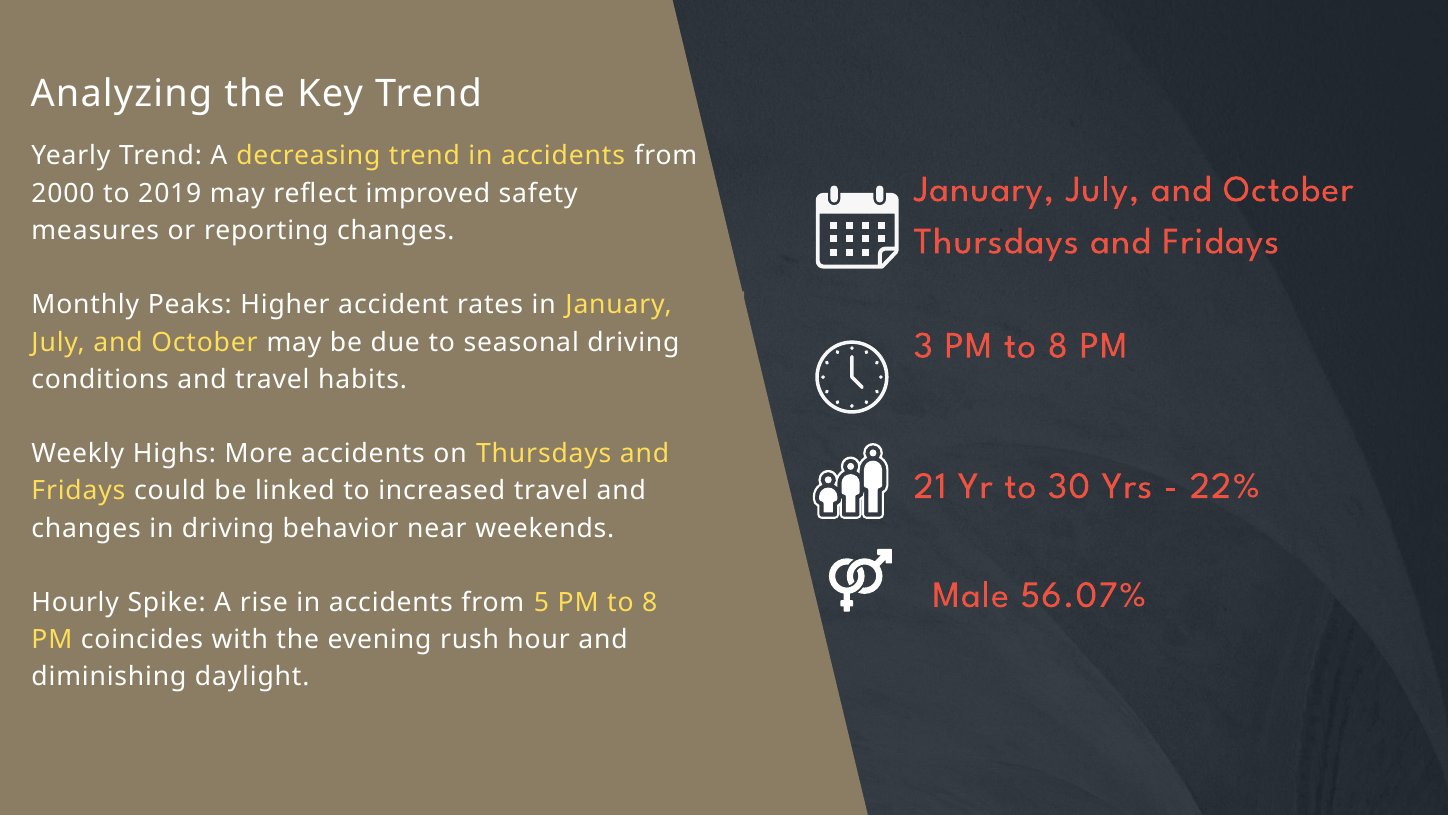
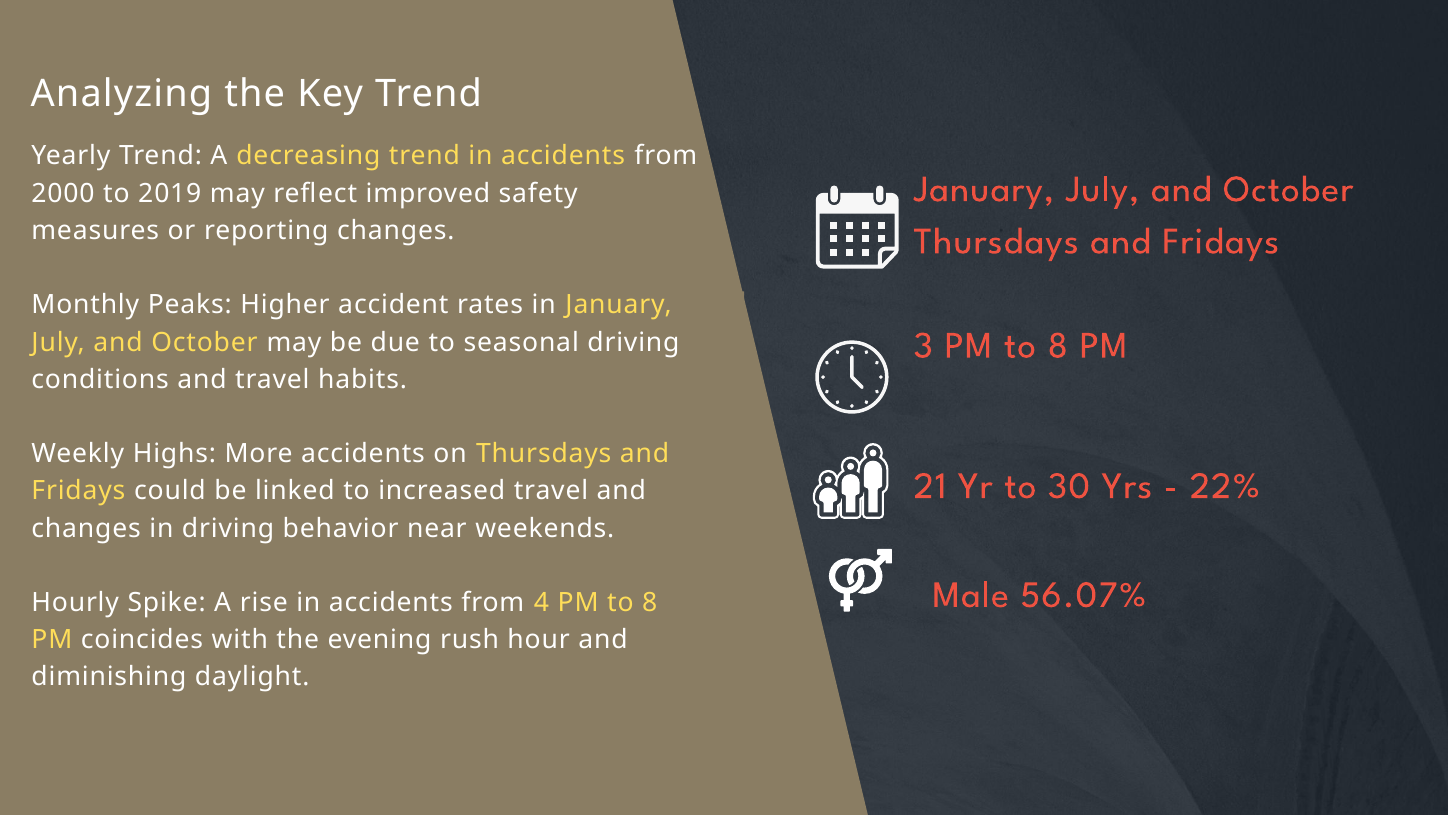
5: 5 -> 4
